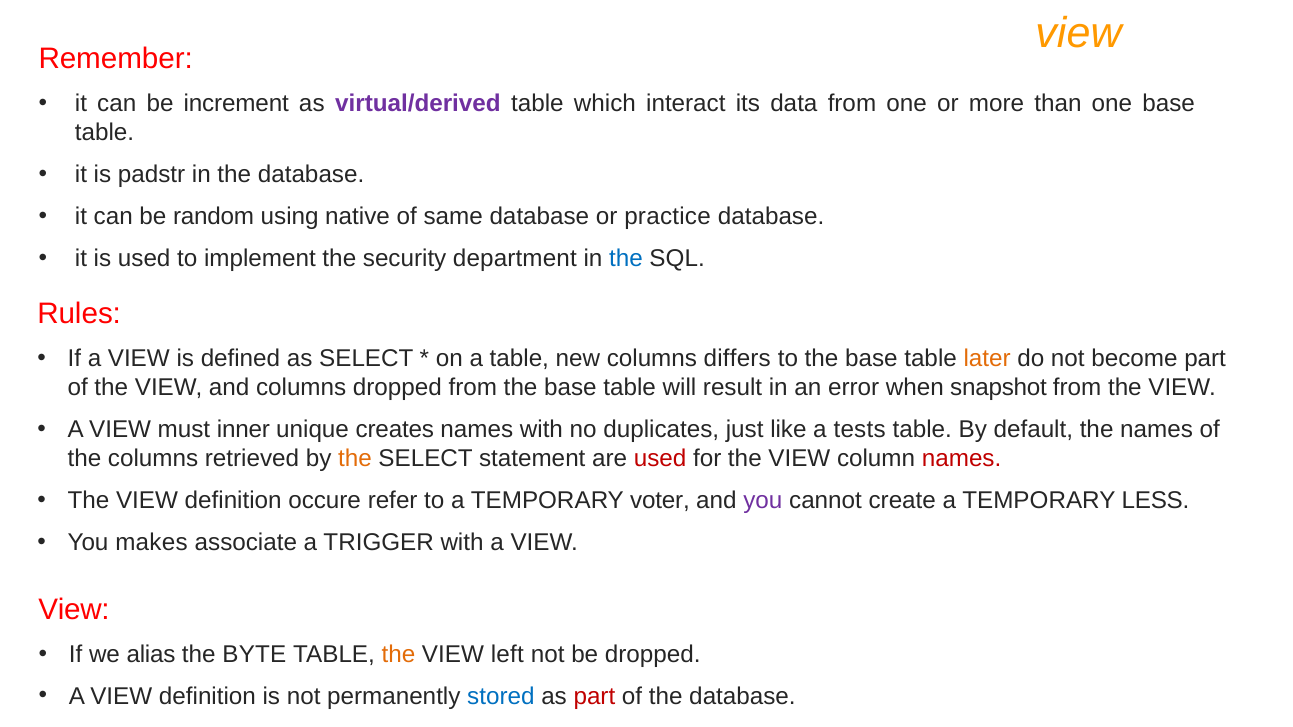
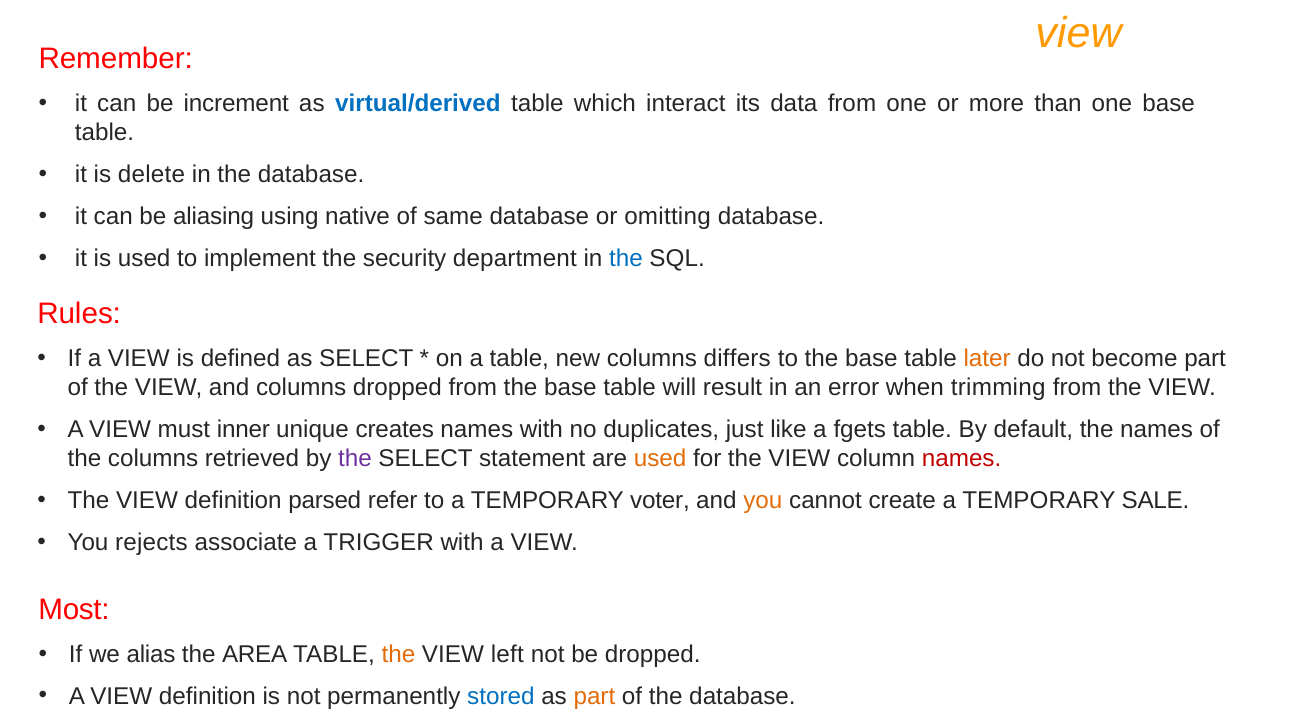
virtual/derived colour: purple -> blue
padstr: padstr -> delete
random: random -> aliasing
practice: practice -> omitting
snapshot: snapshot -> trimming
tests: tests -> fgets
the at (355, 459) colour: orange -> purple
used at (660, 459) colour: red -> orange
occure: occure -> parsed
you at (763, 501) colour: purple -> orange
LESS: LESS -> SALE
makes: makes -> rejects
View at (74, 610): View -> Most
BYTE: BYTE -> AREA
part at (594, 697) colour: red -> orange
